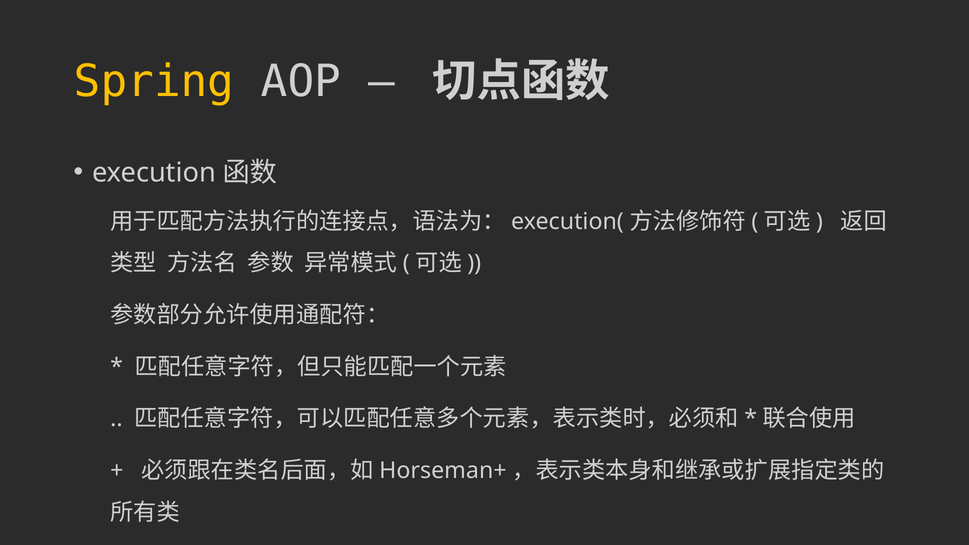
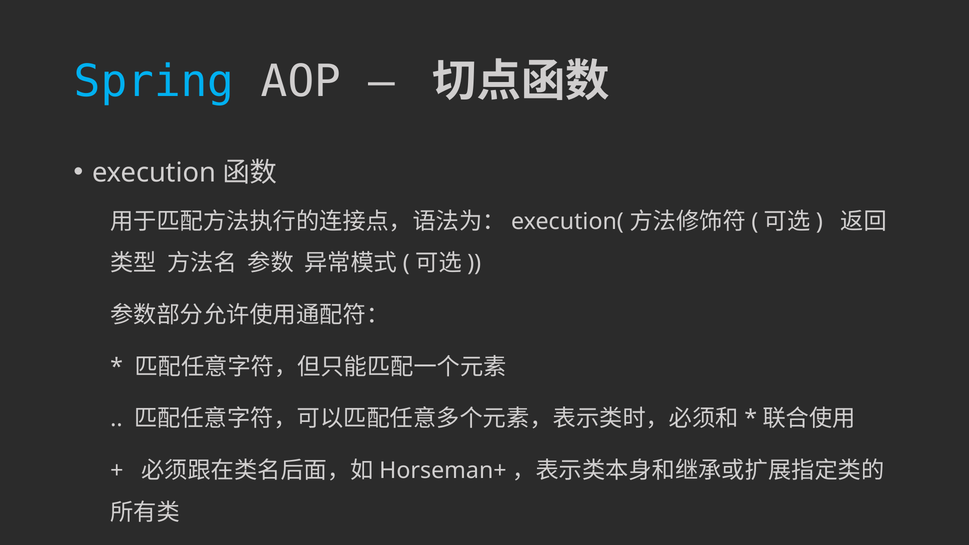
Spring colour: yellow -> light blue
